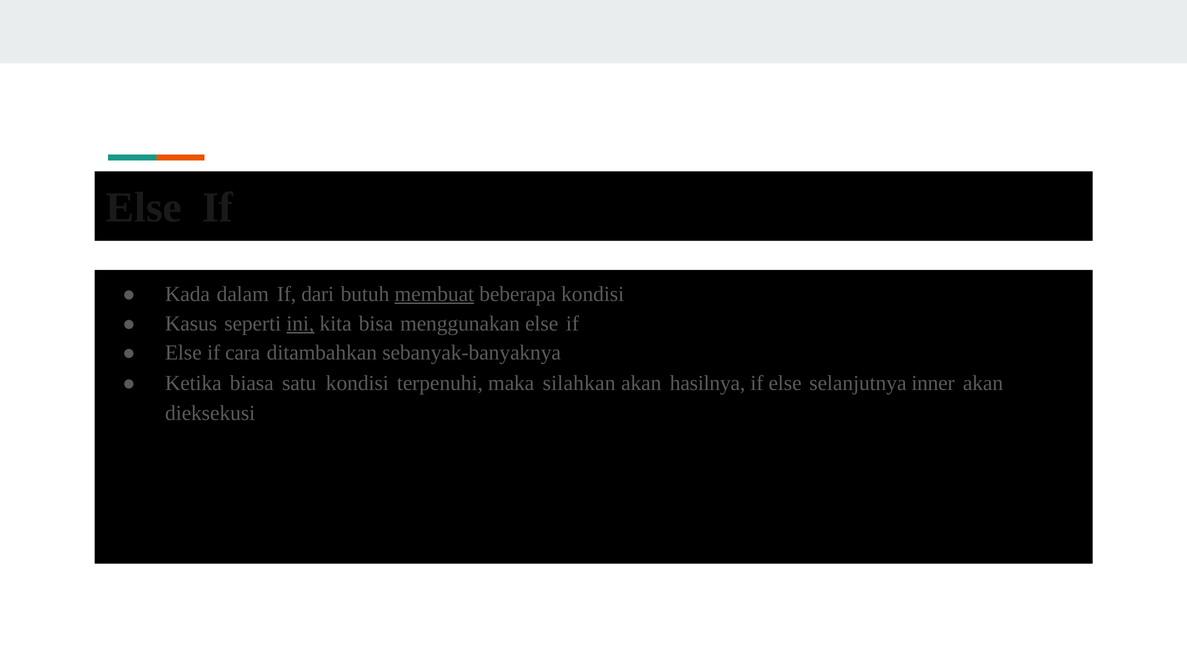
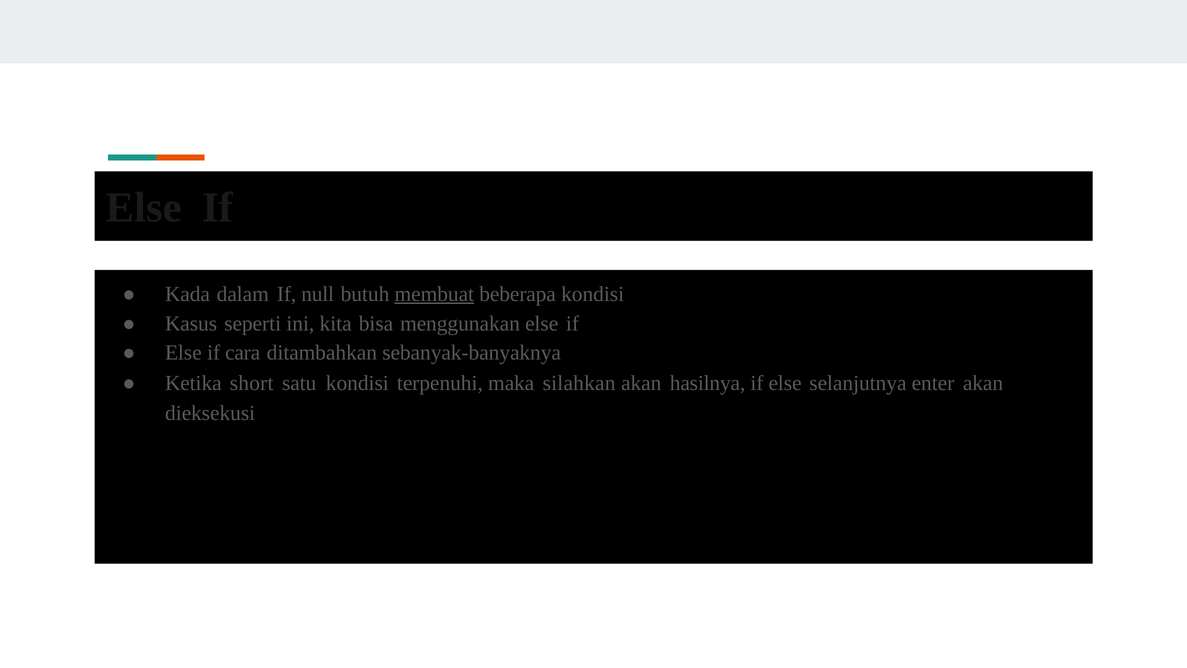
dari: dari -> null
ini underline: present -> none
biasa: biasa -> short
inner: inner -> enter
